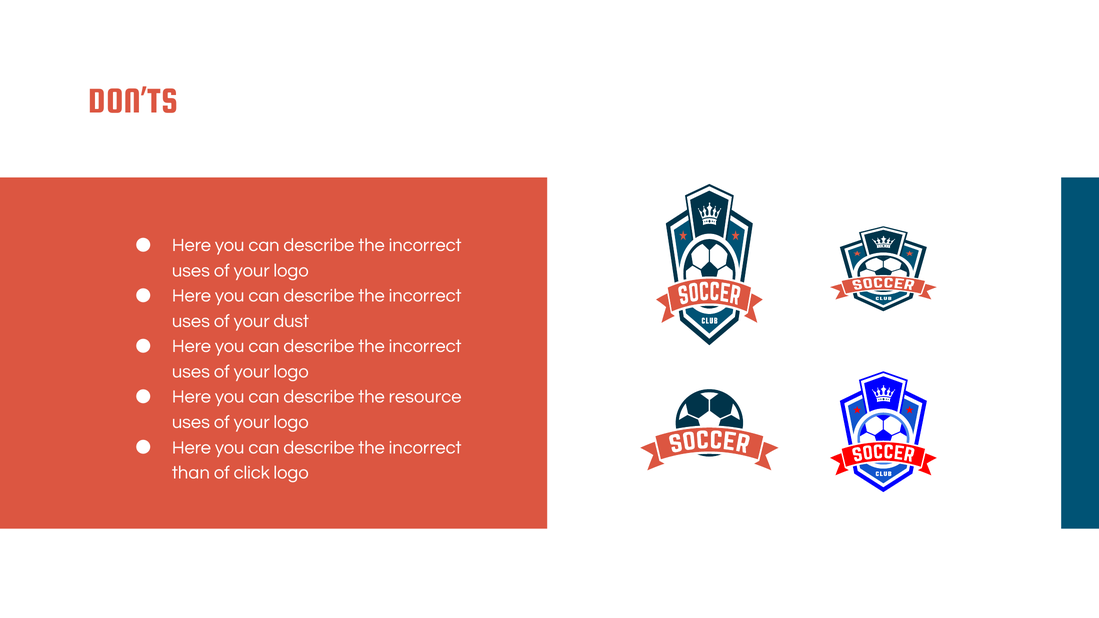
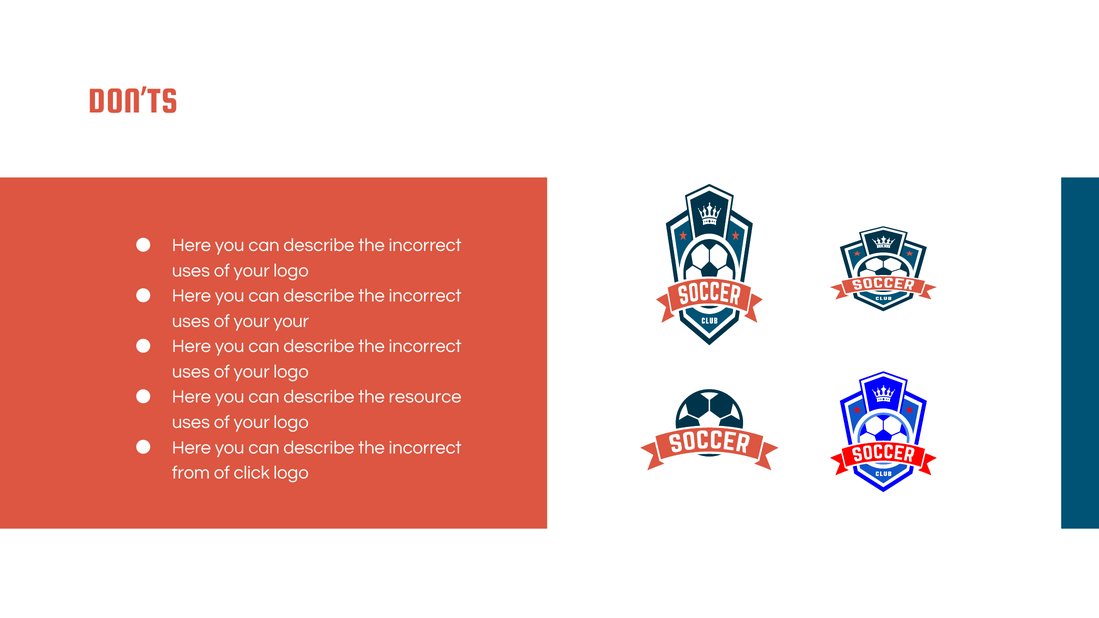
your dust: dust -> your
than: than -> from
